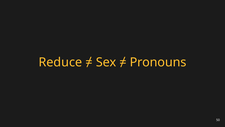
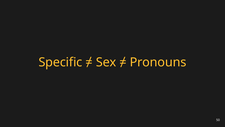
Reduce: Reduce -> Specific
